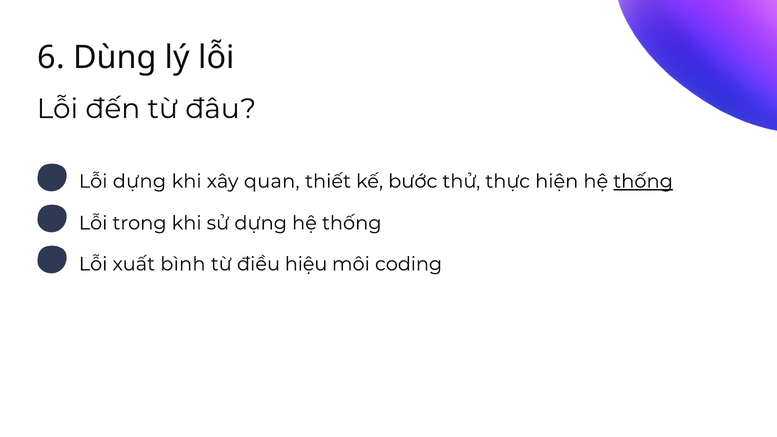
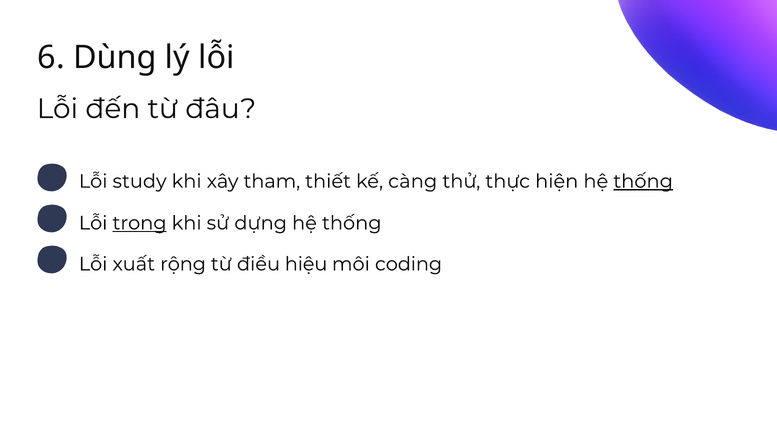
Lỗi dựng: dựng -> study
quan: quan -> tham
bước: bước -> càng
trong underline: none -> present
bình: bình -> rộng
